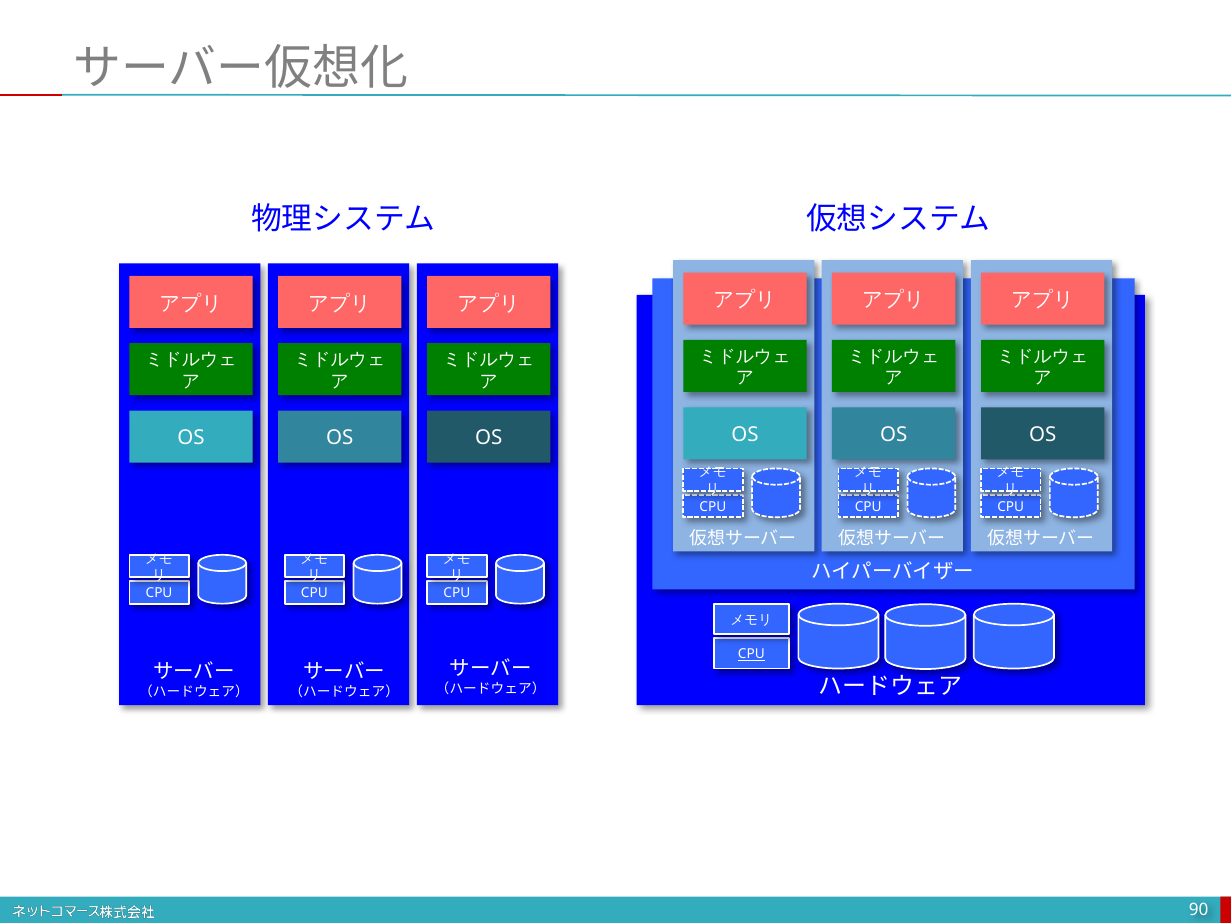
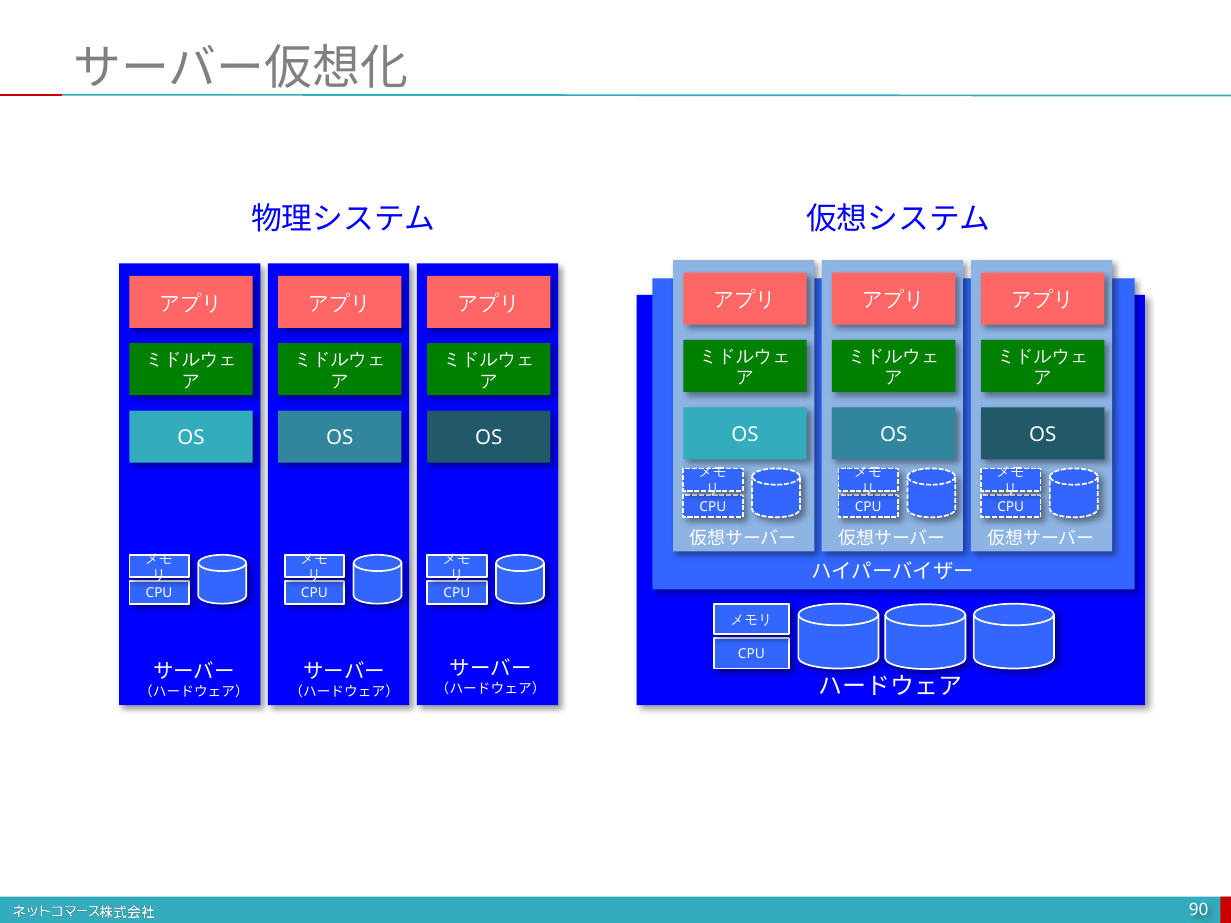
CPU at (751, 655) underline: present -> none
